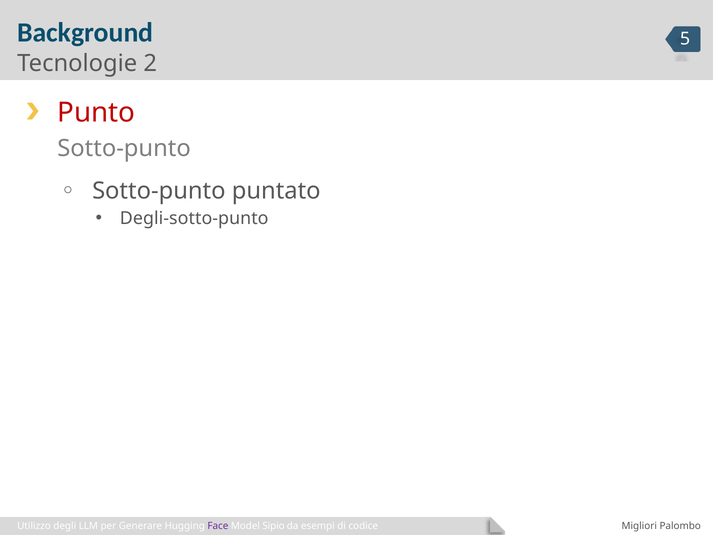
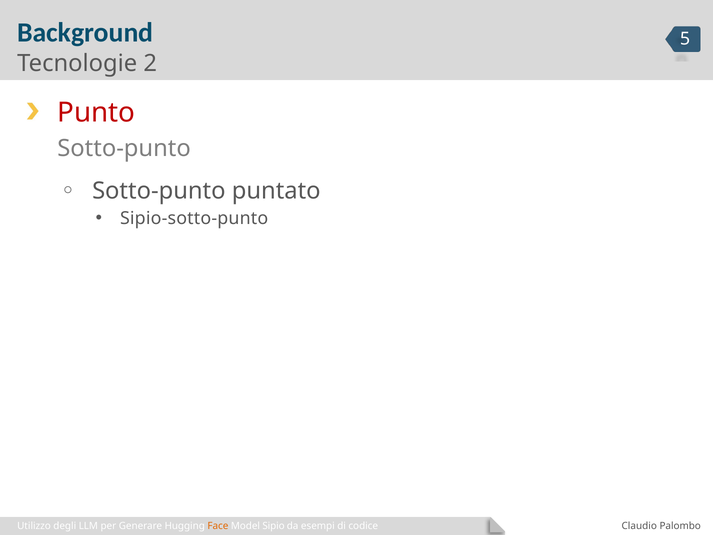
Degli-sotto-punto: Degli-sotto-punto -> Sipio-sotto-punto
Face colour: purple -> orange
Migliori: Migliori -> Claudio
